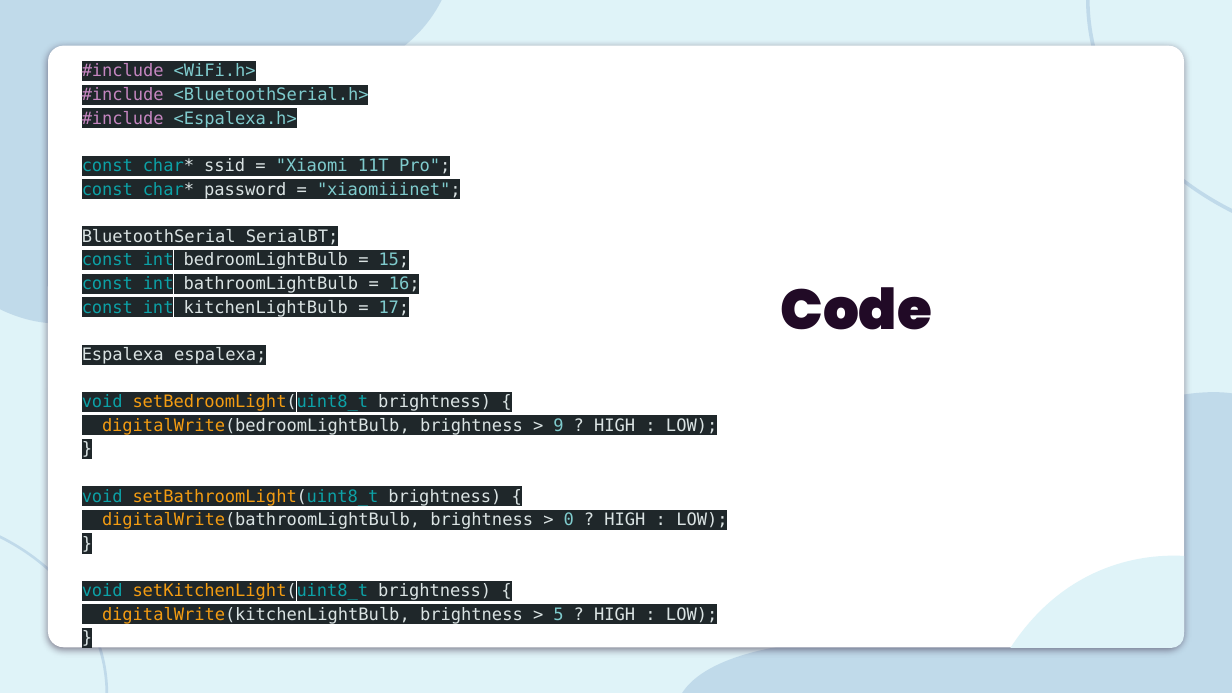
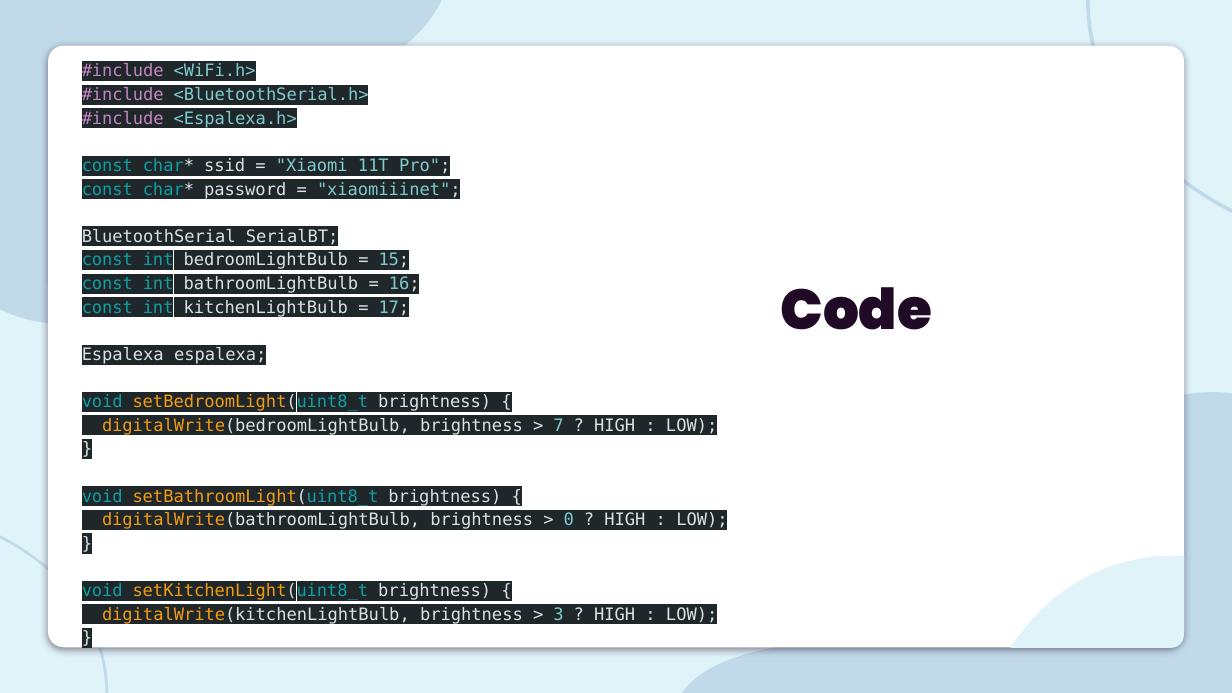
9: 9 -> 7
5: 5 -> 3
